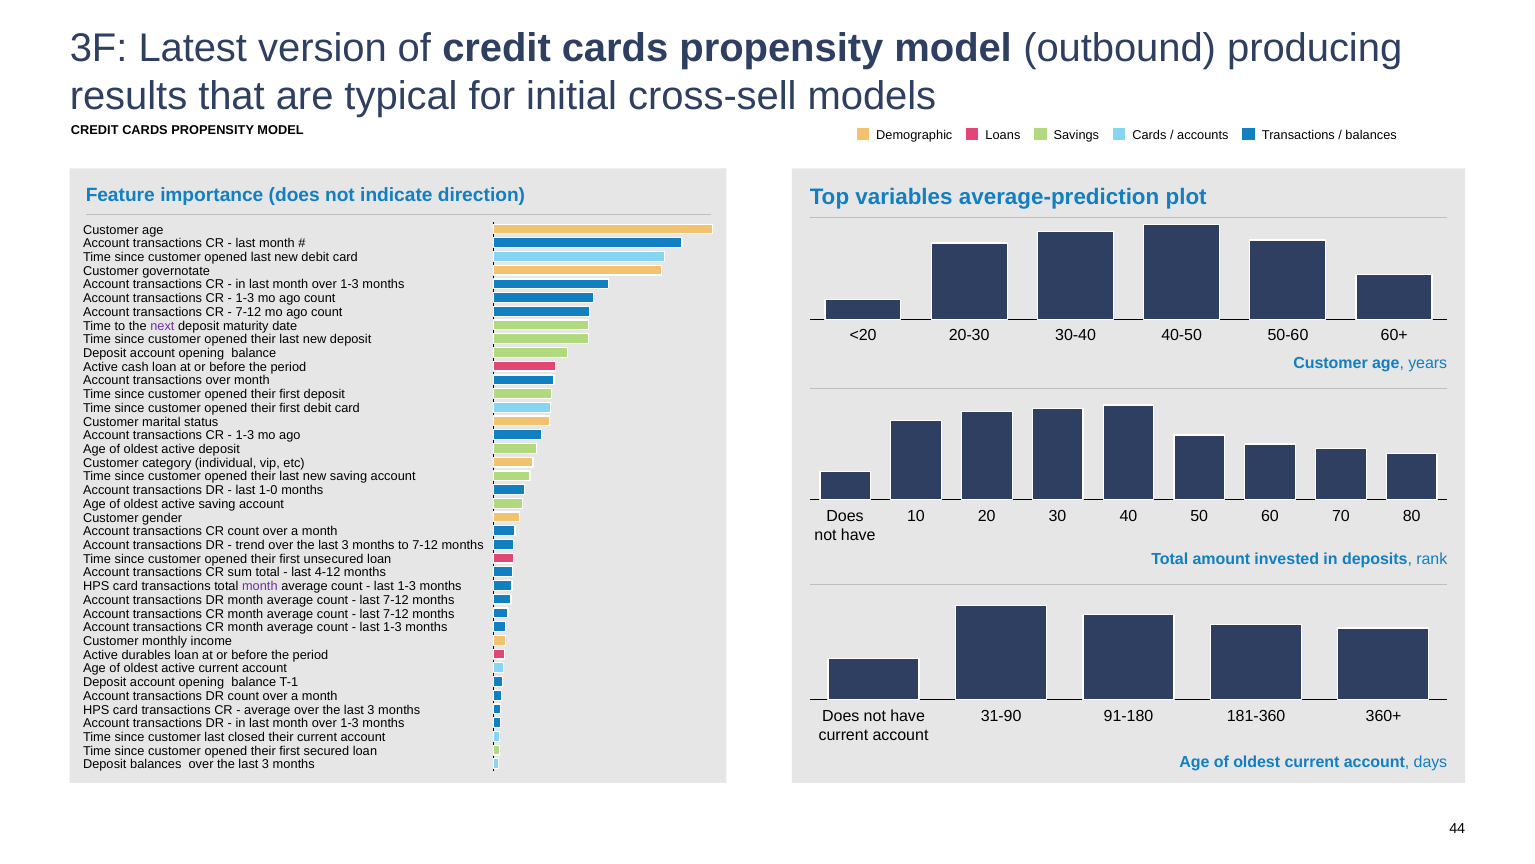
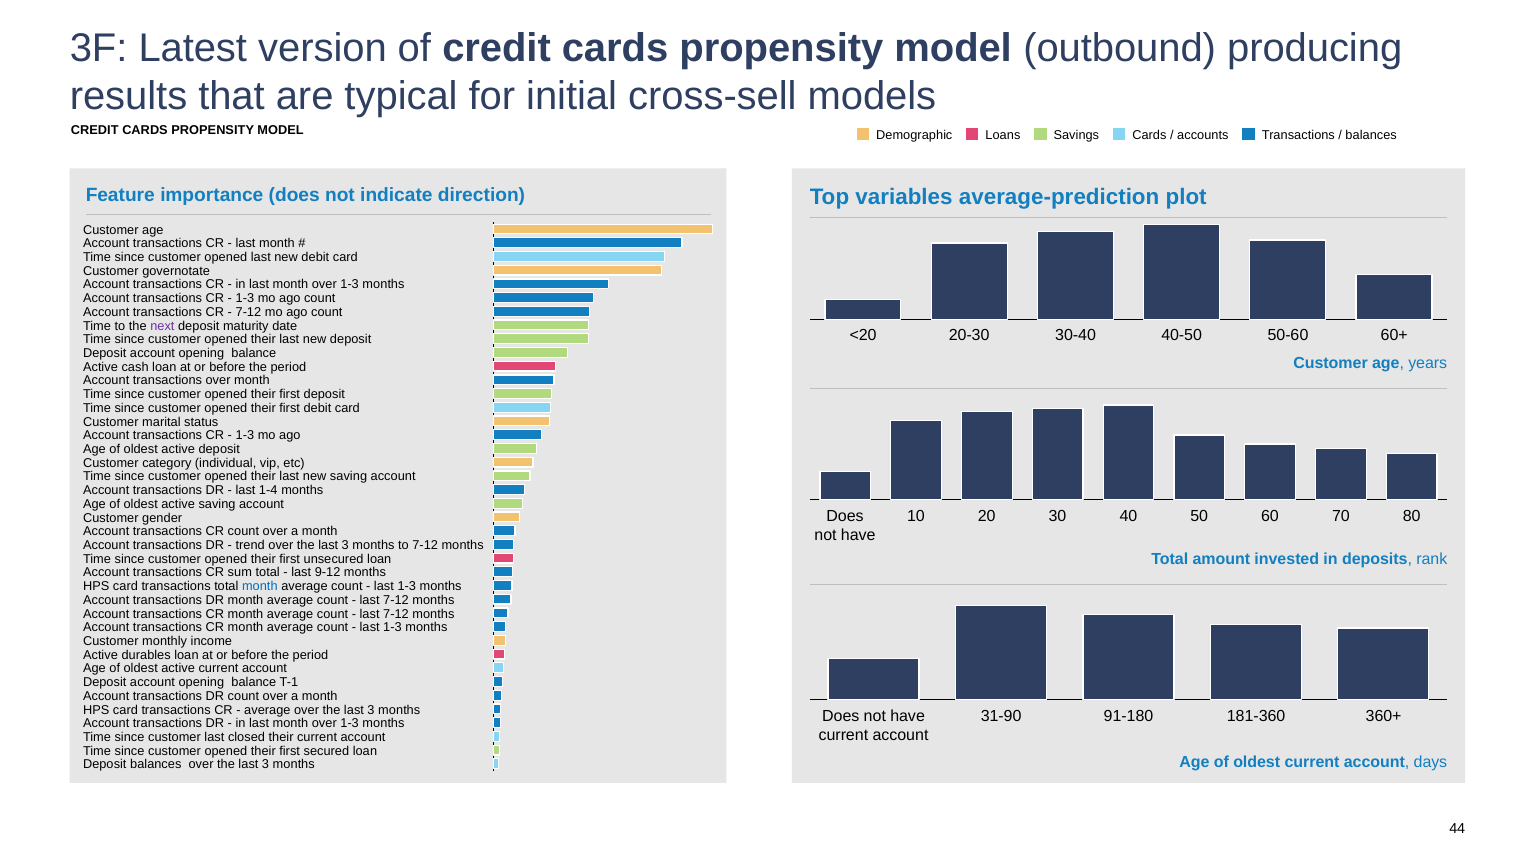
1-0: 1-0 -> 1-4
4-12: 4-12 -> 9-12
month at (260, 586) colour: purple -> blue
